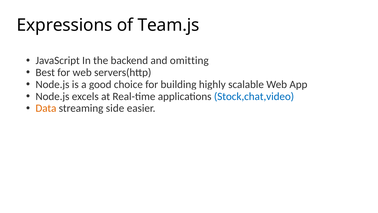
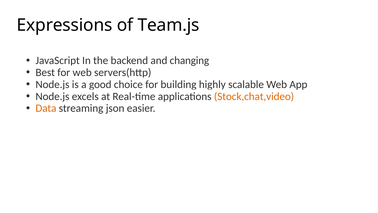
omitting: omitting -> changing
Stock,chat,video colour: blue -> orange
side: side -> json
